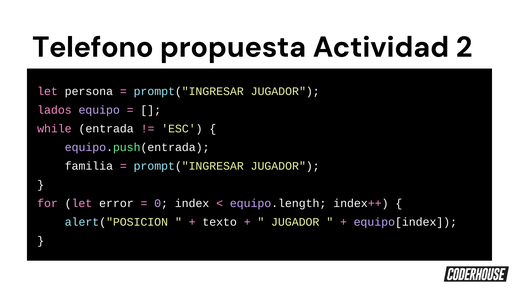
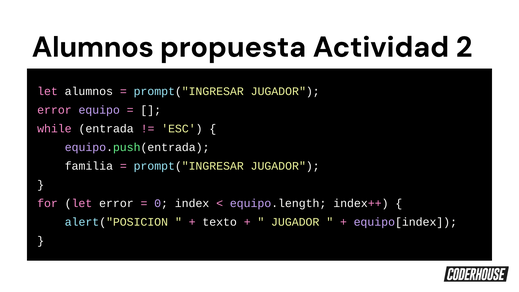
Telefono at (93, 47): Telefono -> Alumnos
let persona: persona -> alumnos
lados at (54, 110): lados -> error
